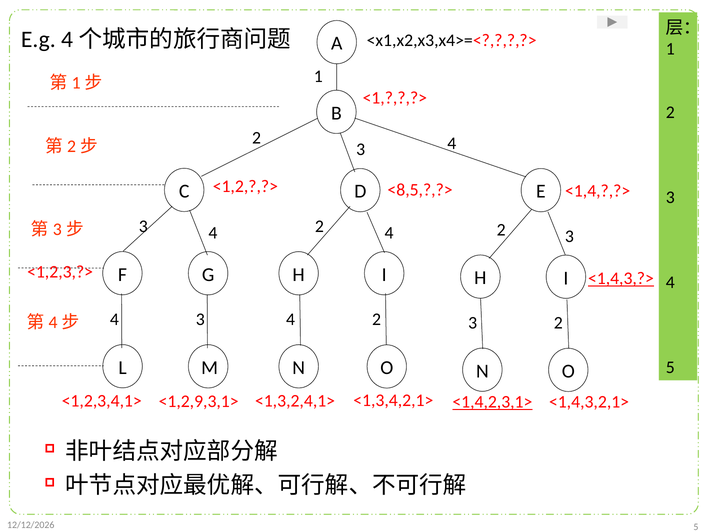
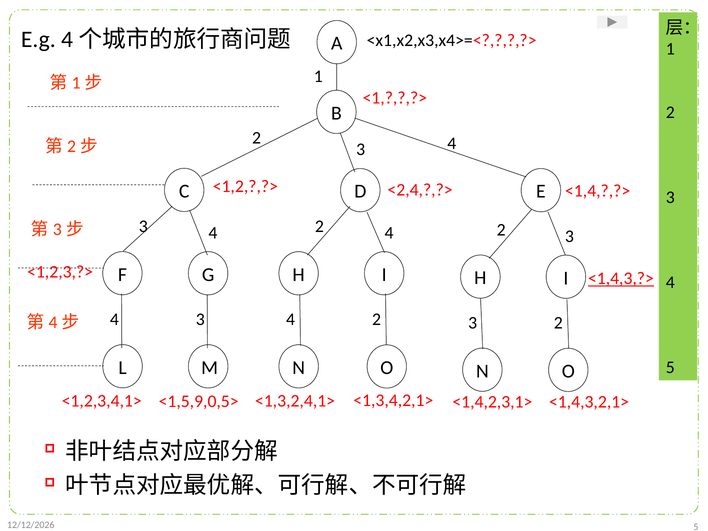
<8,5,?,?>: <8,5,?,?> -> <2,4,?,?>
<1,2,9,3,1>: <1,2,9,3,1> -> <1,5,9,0,5>
<1,4,2,3,1> underline: present -> none
